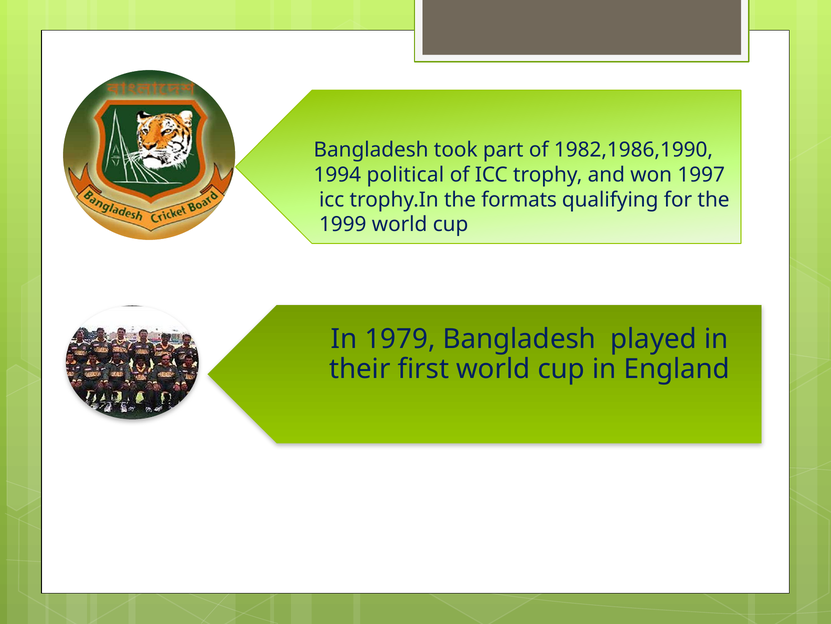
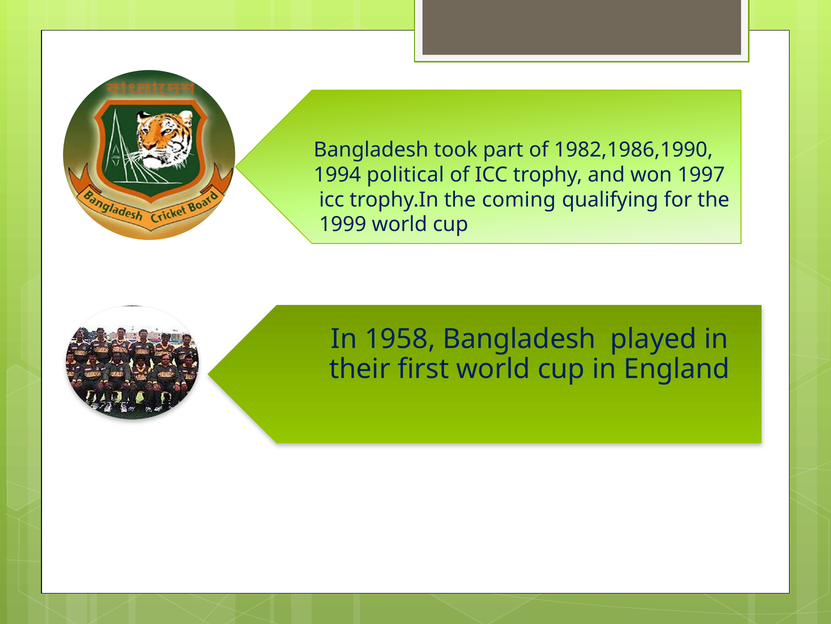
formats: formats -> coming
1979: 1979 -> 1958
